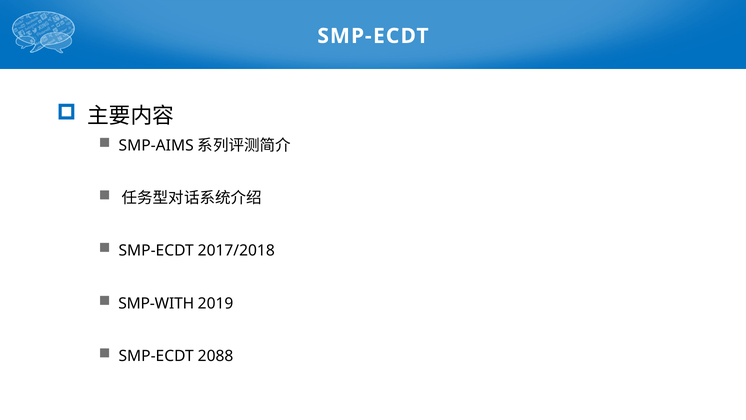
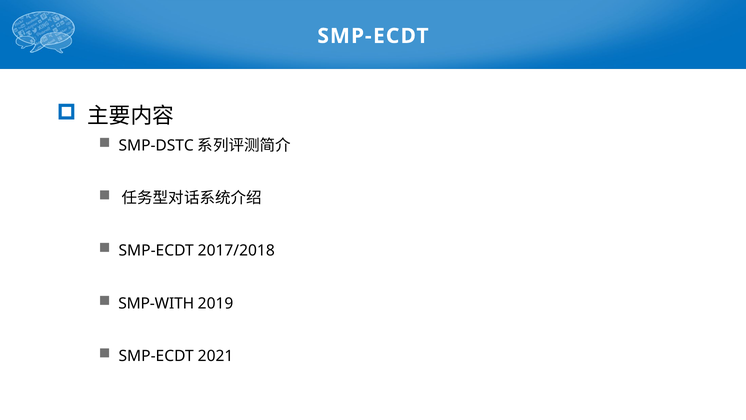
SMP-AIMS: SMP-AIMS -> SMP-DSTC
2088: 2088 -> 2021
